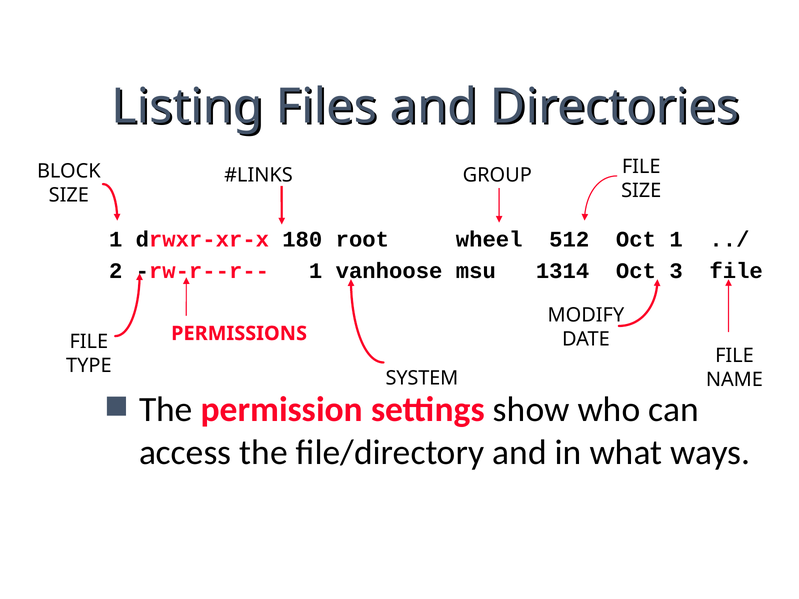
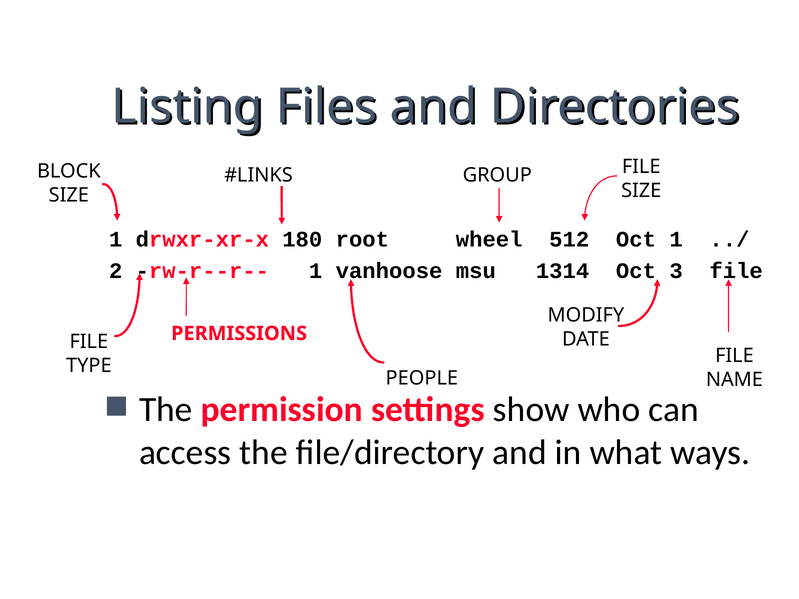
SYSTEM: SYSTEM -> PEOPLE
